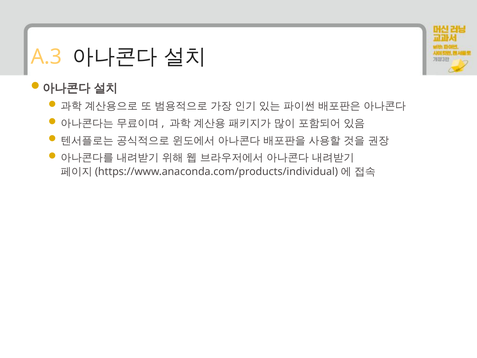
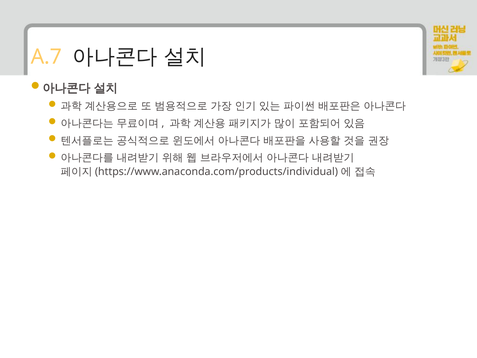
A.3: A.3 -> A.7
